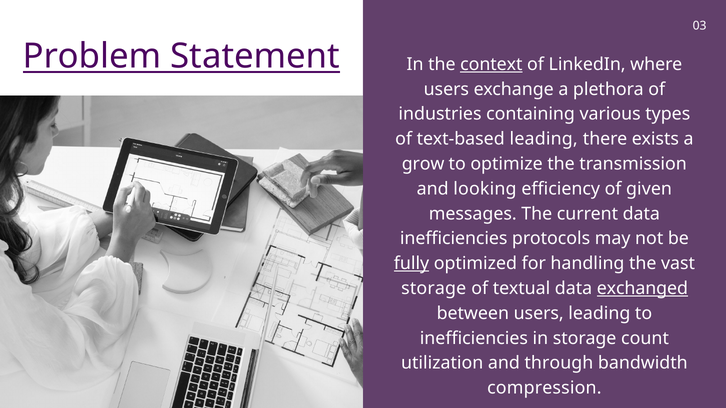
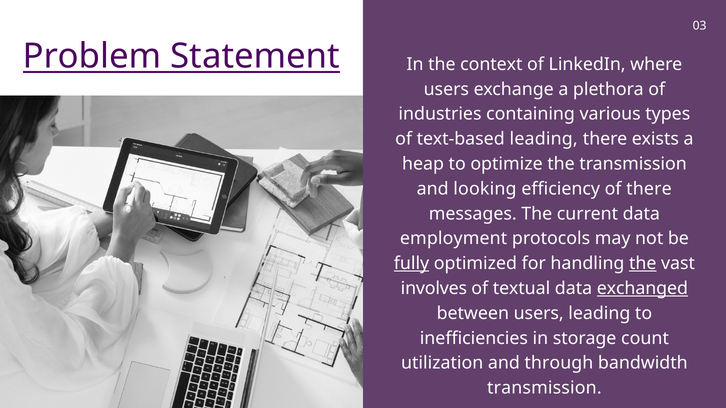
context underline: present -> none
grow: grow -> heap
of given: given -> there
inefficiencies at (454, 239): inefficiencies -> employment
the at (643, 264) underline: none -> present
storage at (434, 289): storage -> involves
compression at (544, 388): compression -> transmission
